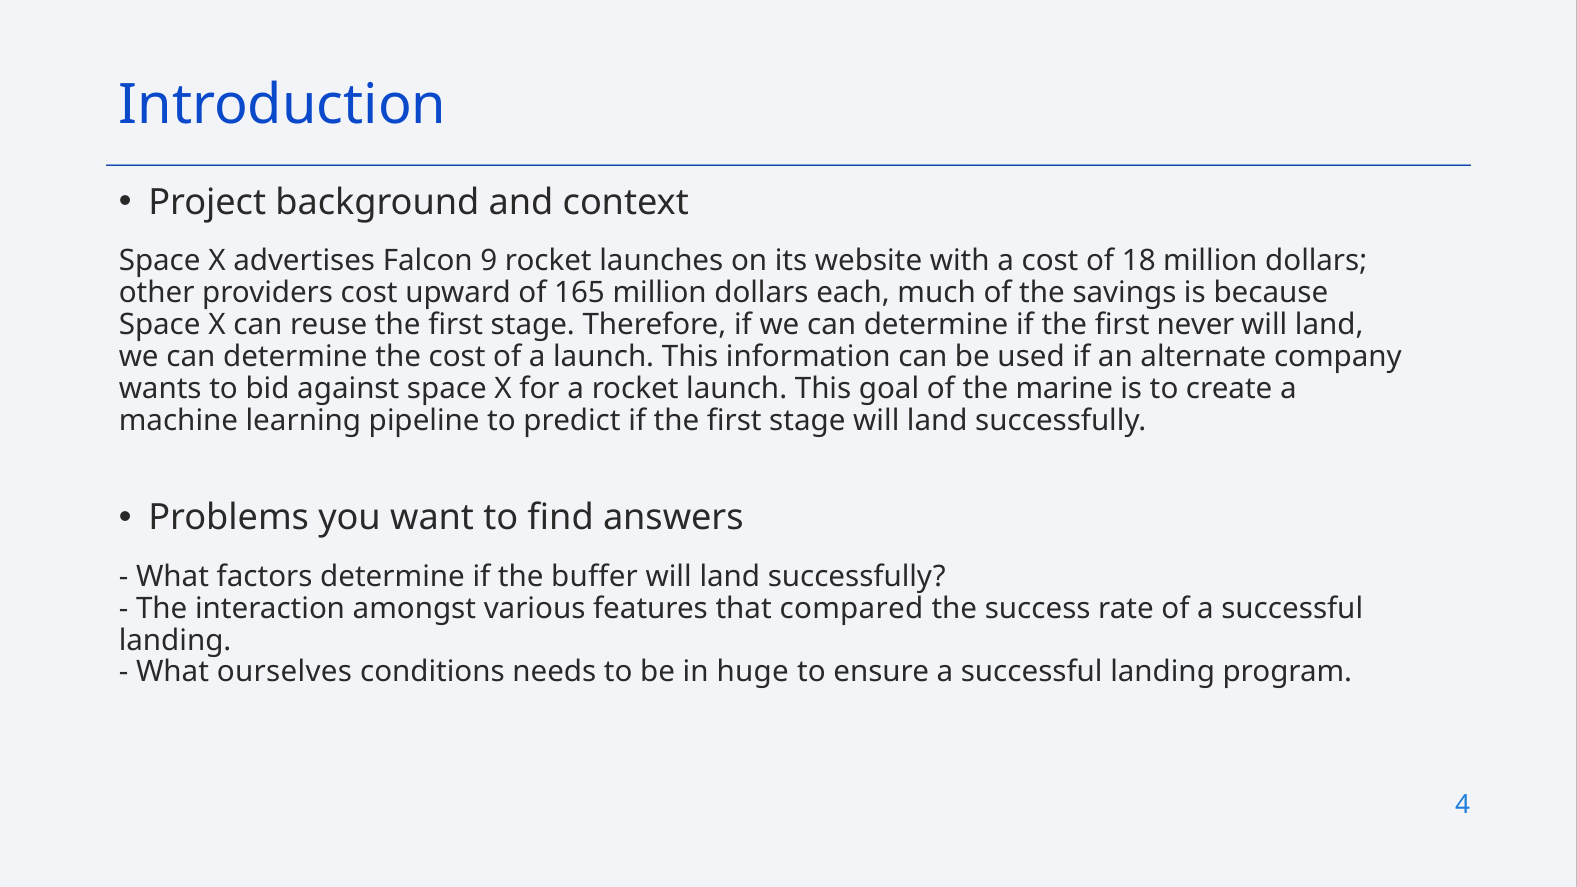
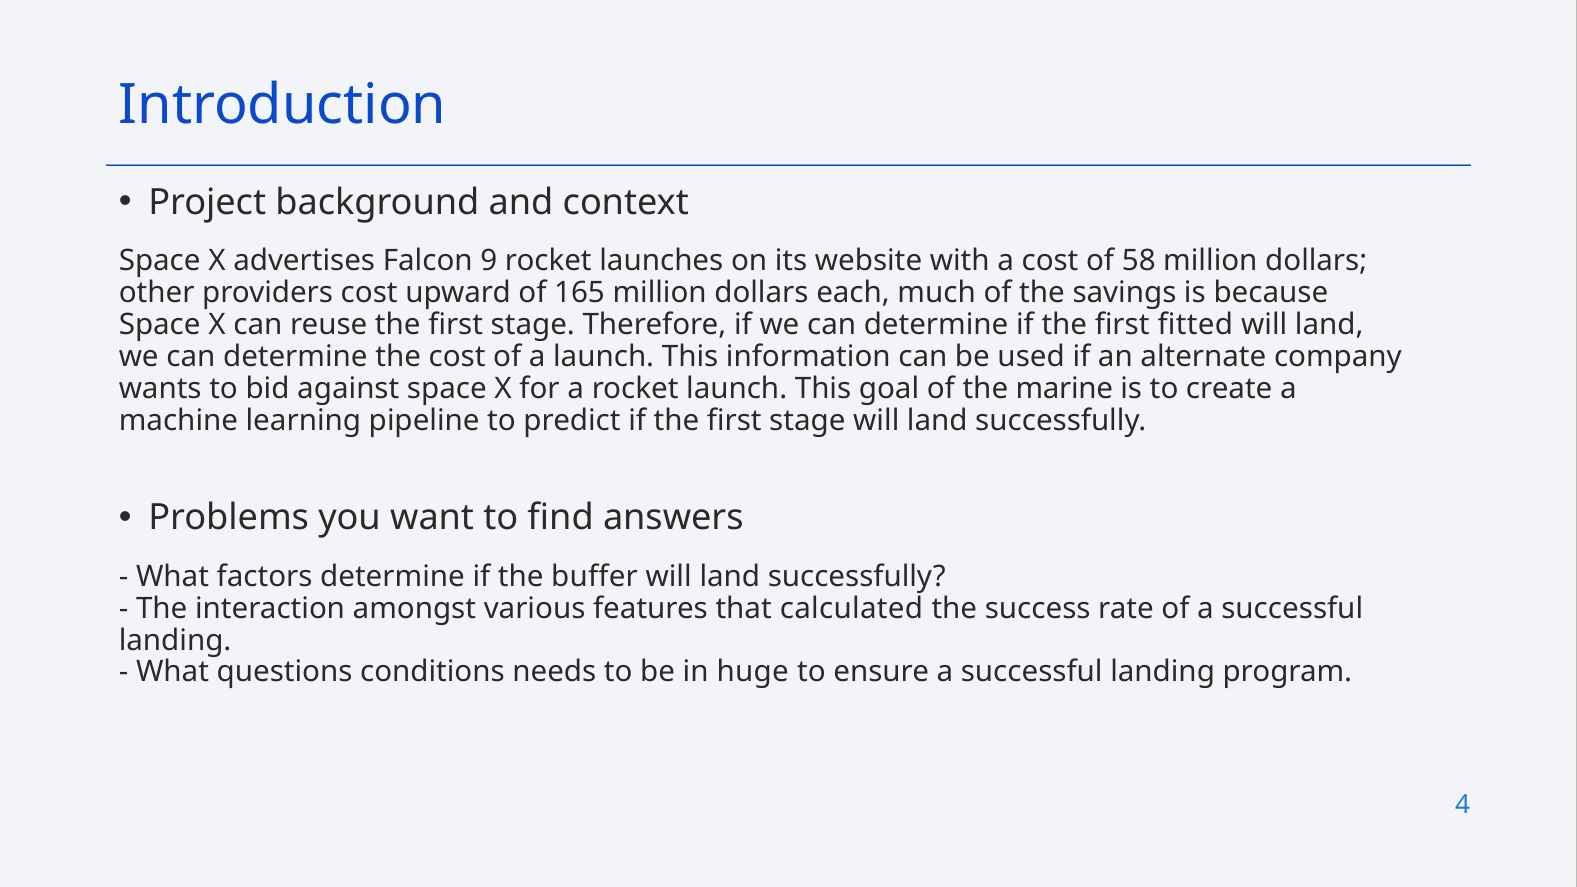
18: 18 -> 58
never: never -> fitted
compared: compared -> calculated
ourselves: ourselves -> questions
